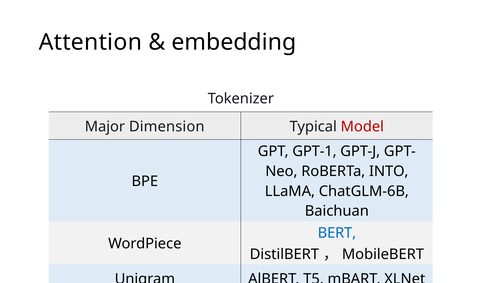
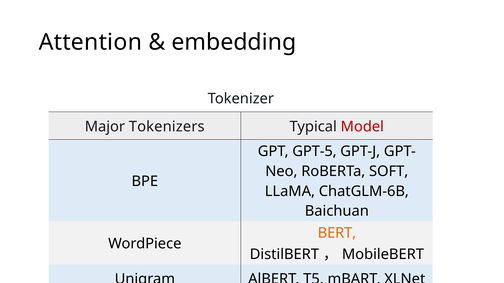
Dimension: Dimension -> Tokenizers
GPT-1: GPT-1 -> GPT-5
INTO: INTO -> SOFT
BERT colour: blue -> orange
